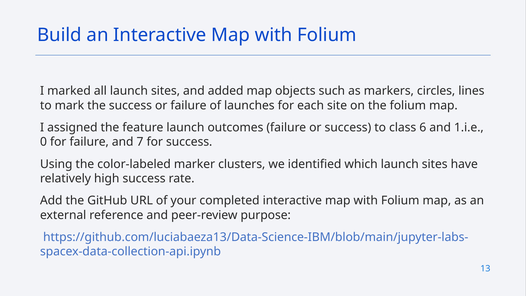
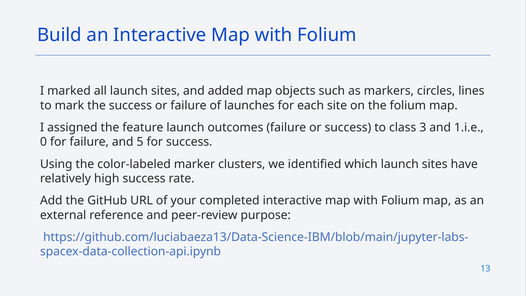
6: 6 -> 3
7: 7 -> 5
